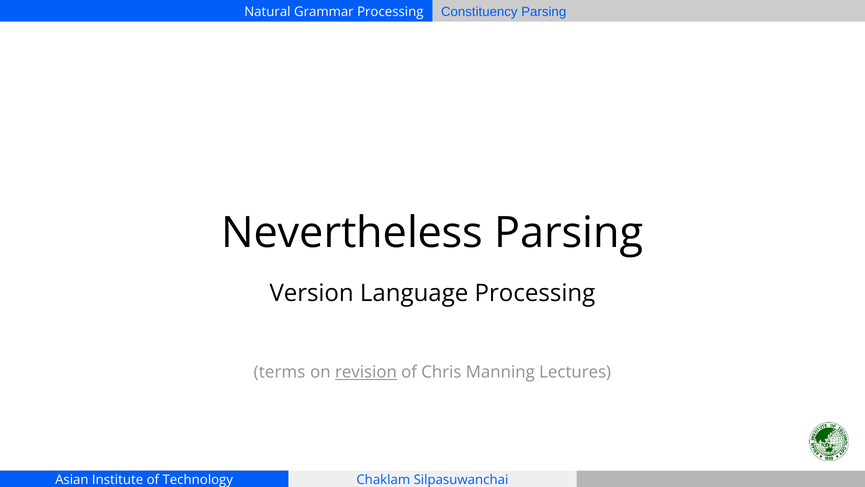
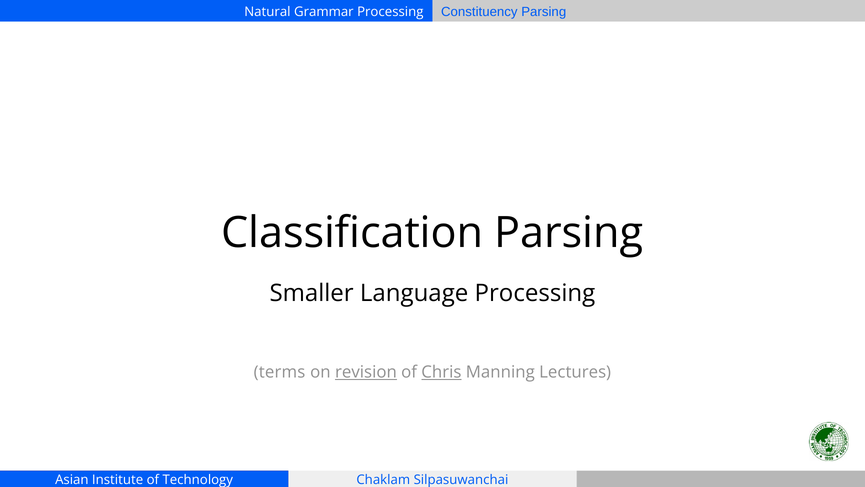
Nevertheless: Nevertheless -> Classification
Version: Version -> Smaller
Chris underline: none -> present
